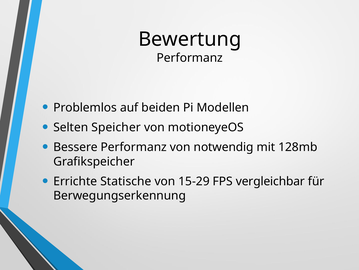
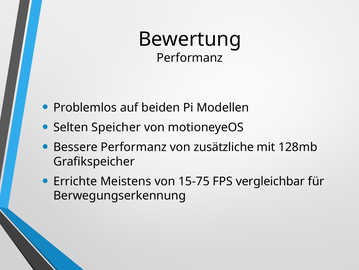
notwendig: notwendig -> zusätzliche
Statische: Statische -> Meistens
15-29: 15-29 -> 15-75
